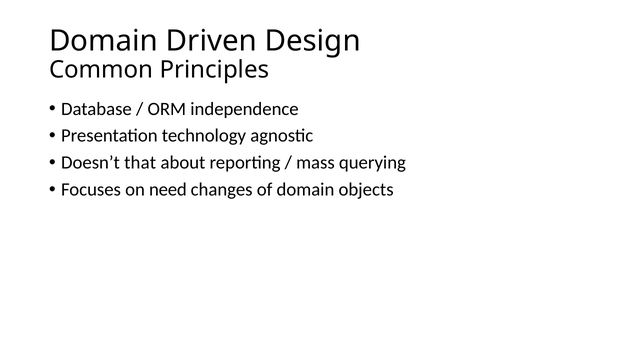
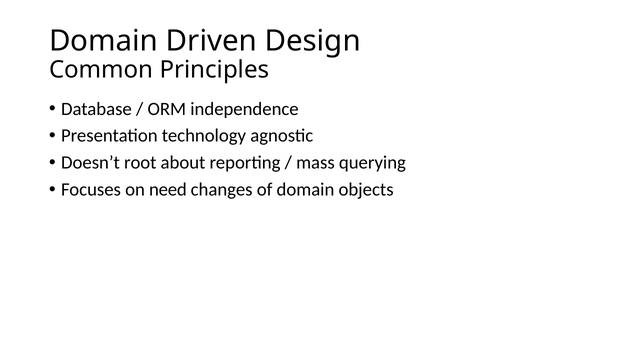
that: that -> root
